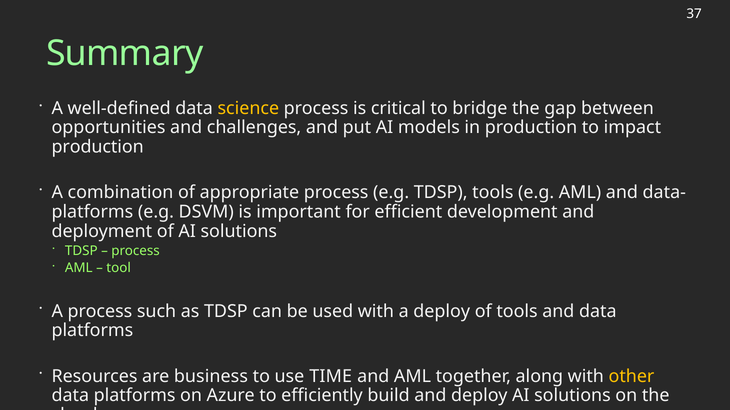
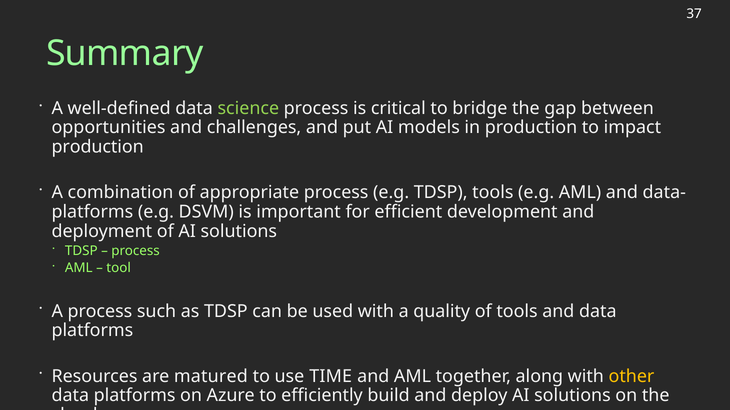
science colour: yellow -> light green
a deploy: deploy -> quality
business: business -> matured
